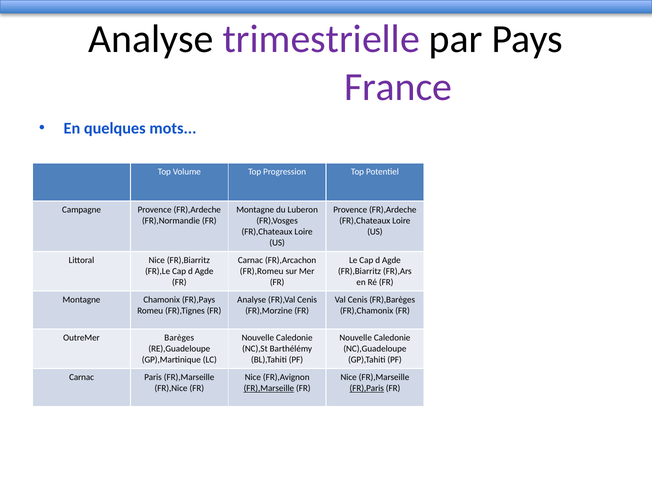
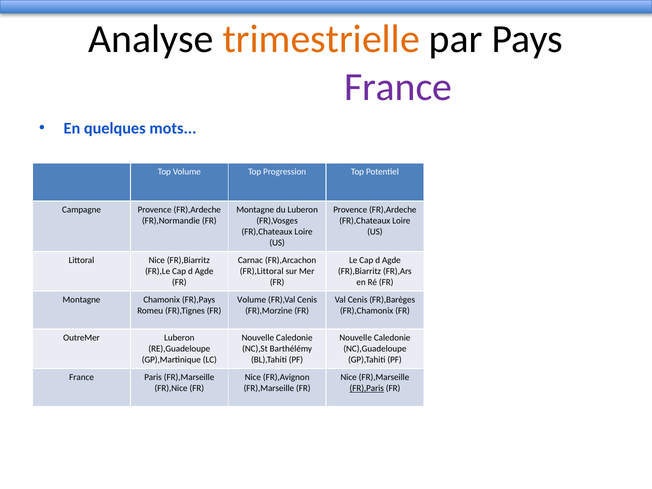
trimestrielle colour: purple -> orange
FR),Romeu: FR),Romeu -> FR),Littoral
Analyse at (252, 300): Analyse -> Volume
OutreMer Barèges: Barèges -> Luberon
Carnac at (82, 377): Carnac -> France
FR),Marseille at (269, 388) underline: present -> none
